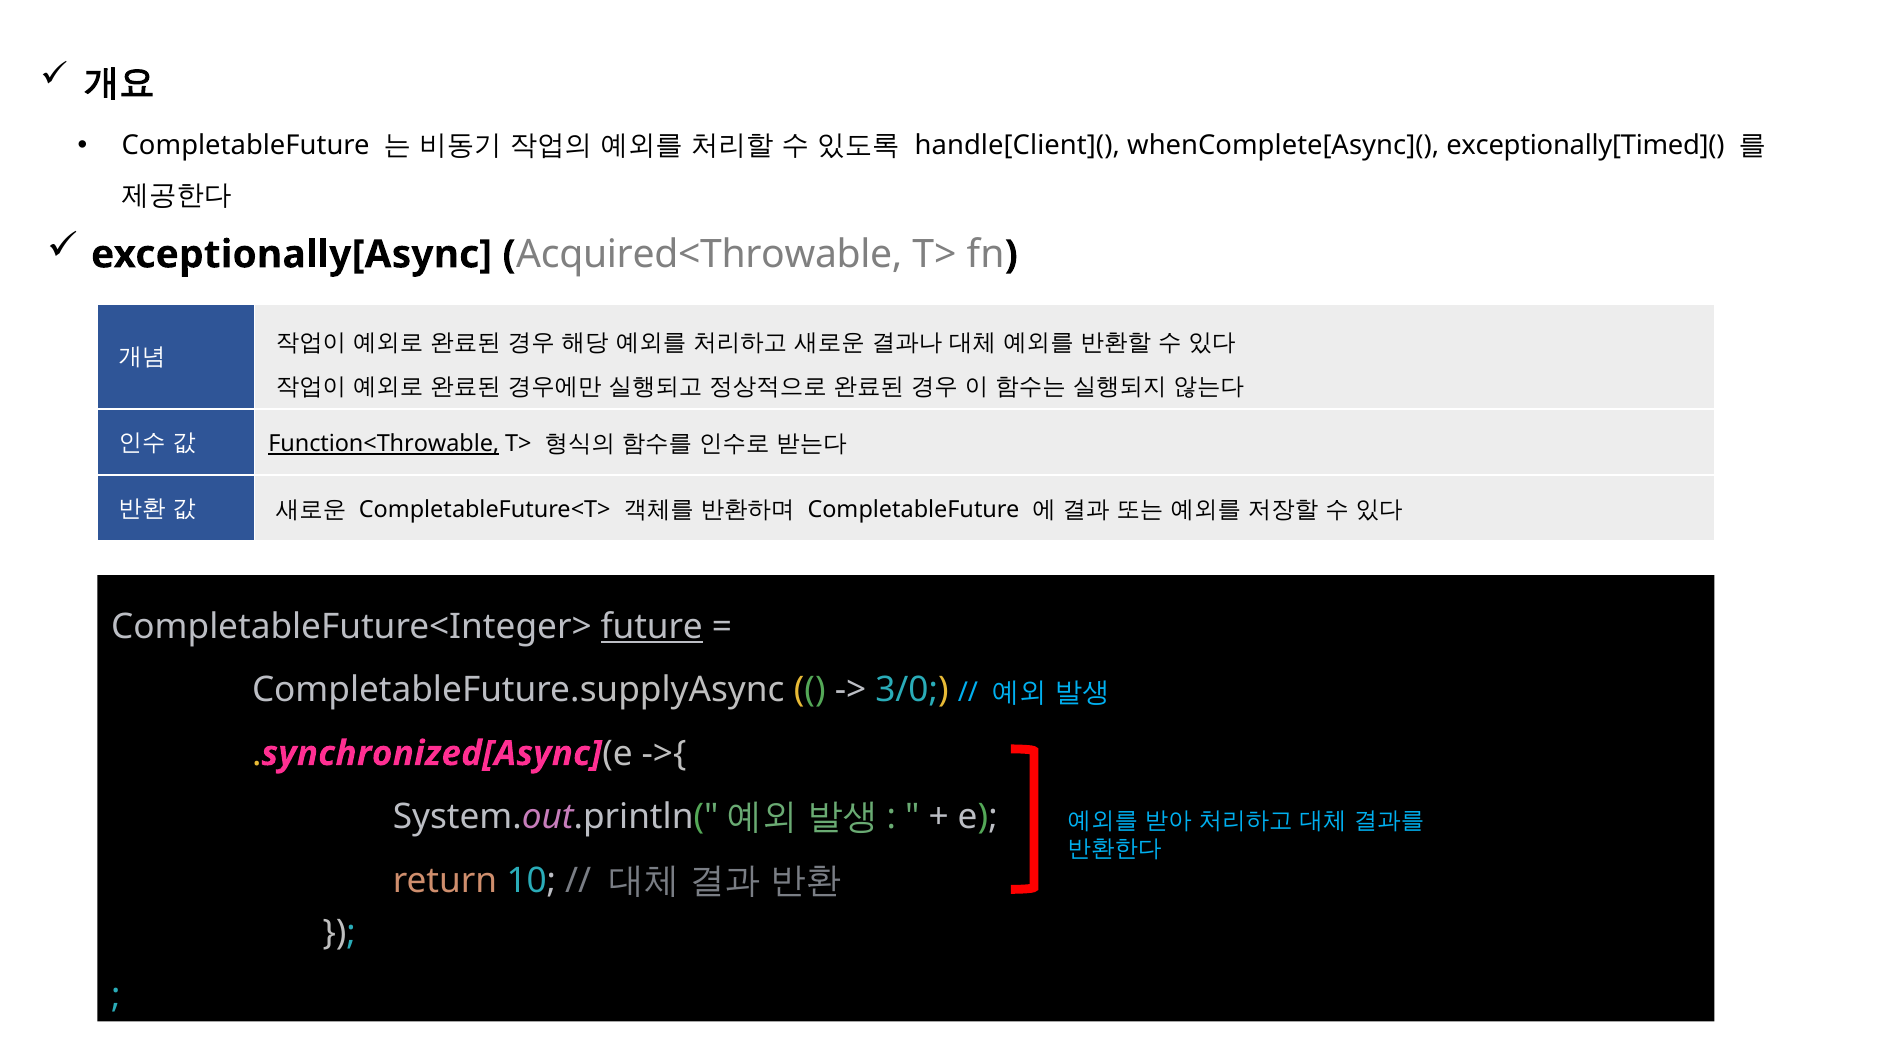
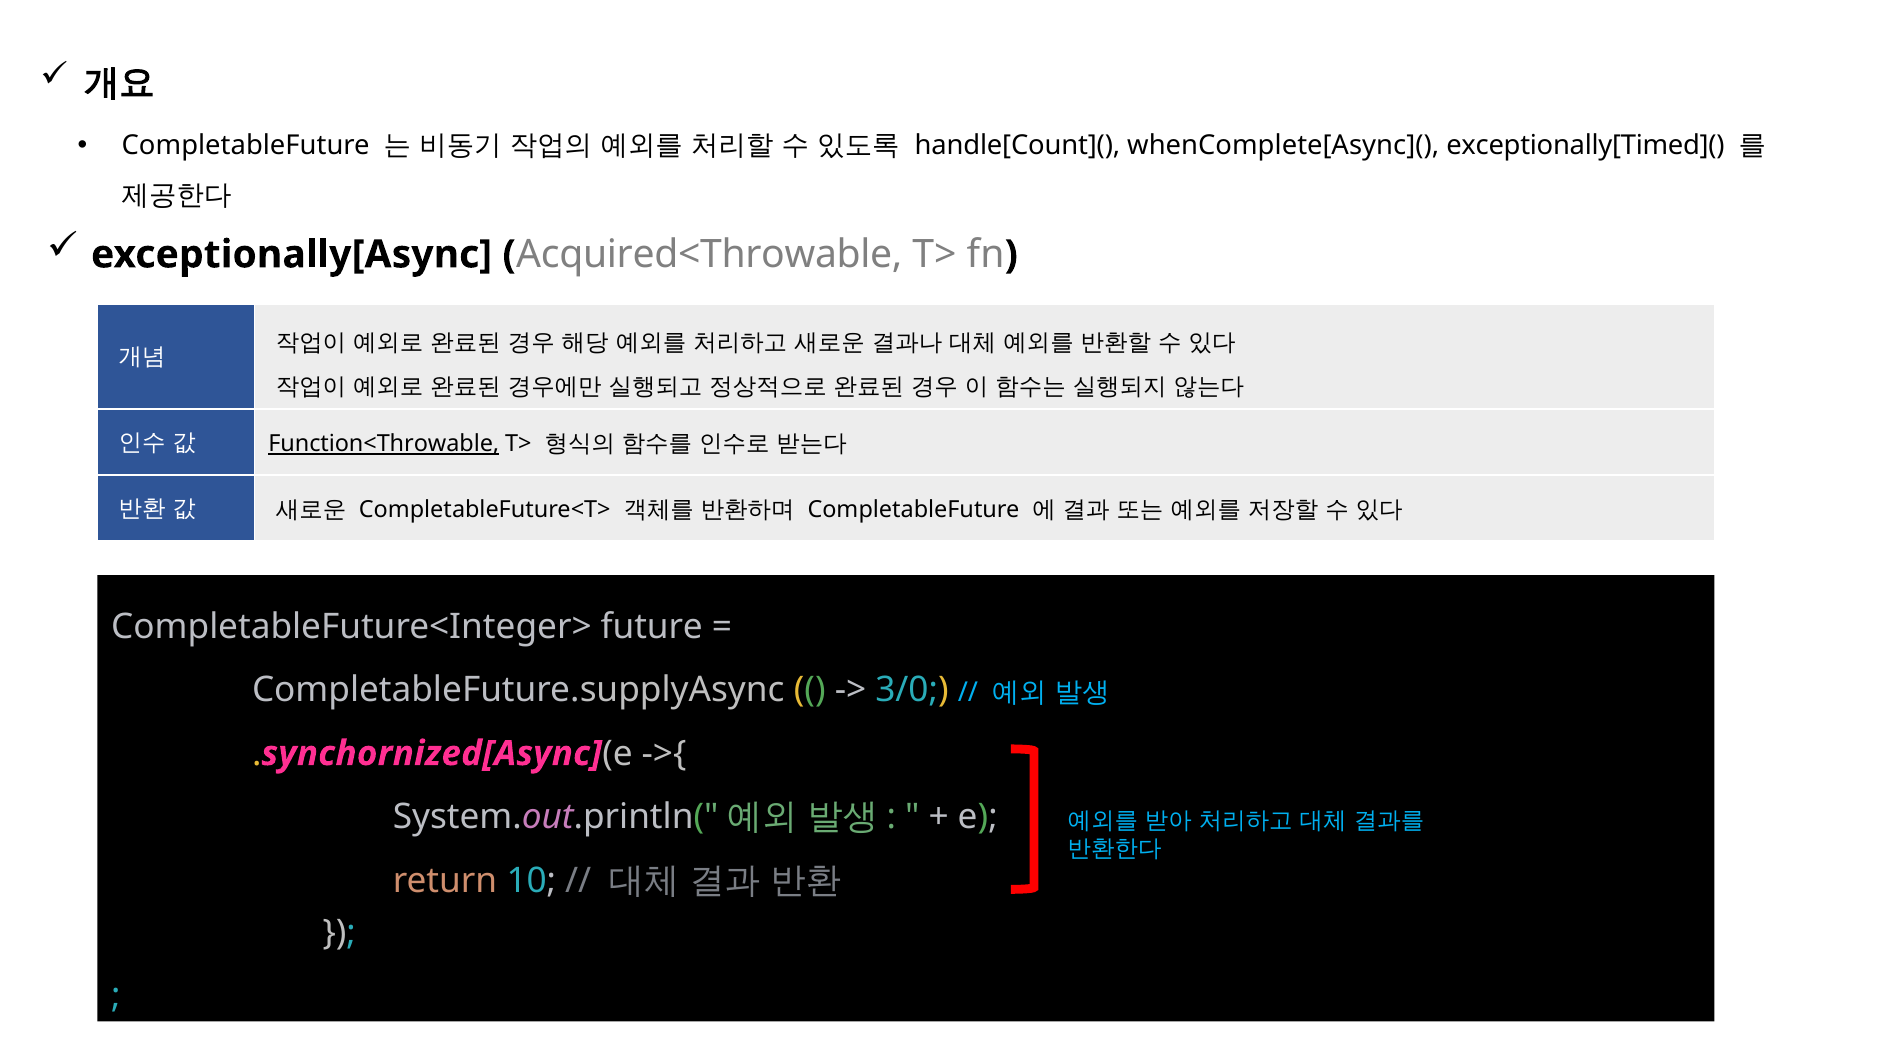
handle[Client](: handle[Client]( -> handle[Count](
future underline: present -> none
synchronized[Async: synchronized[Async -> synchornized[Async
